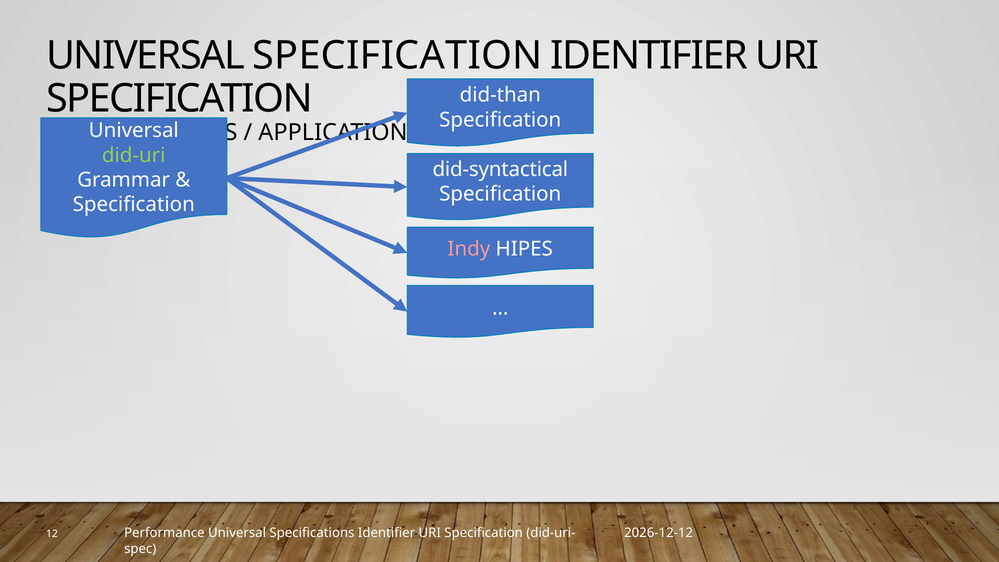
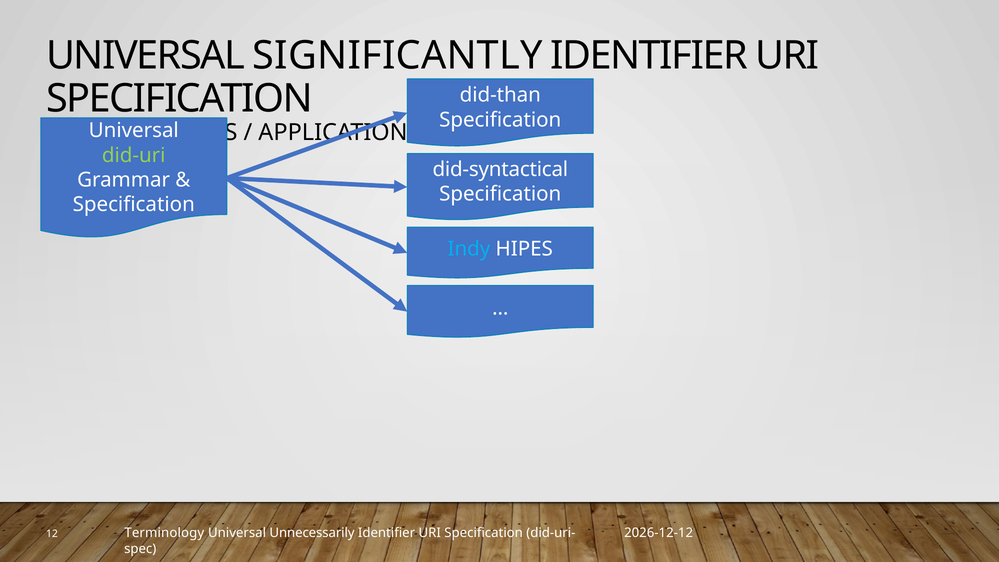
UNIVERSAL SPECIFICATION: SPECIFICATION -> SIGNIFICANTLY
Indy colour: pink -> light blue
Performance: Performance -> Terminology
Specifications: Specifications -> Unnecessarily
